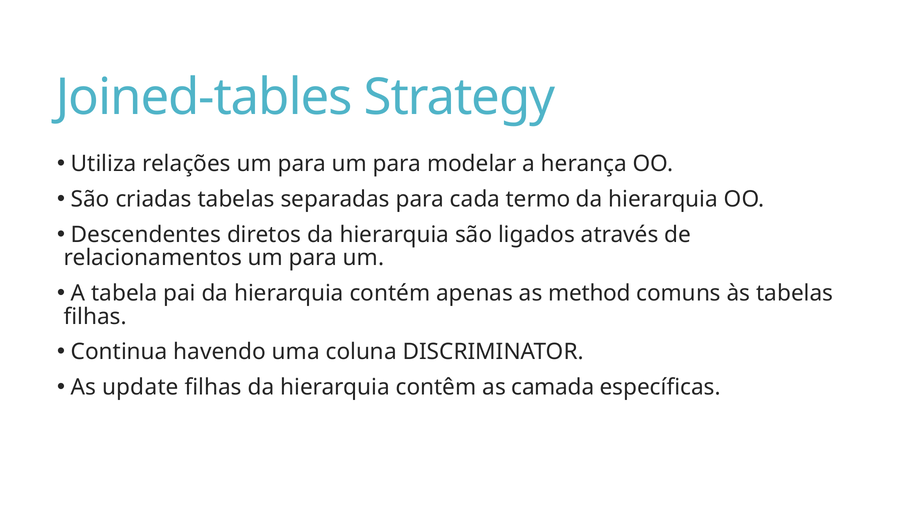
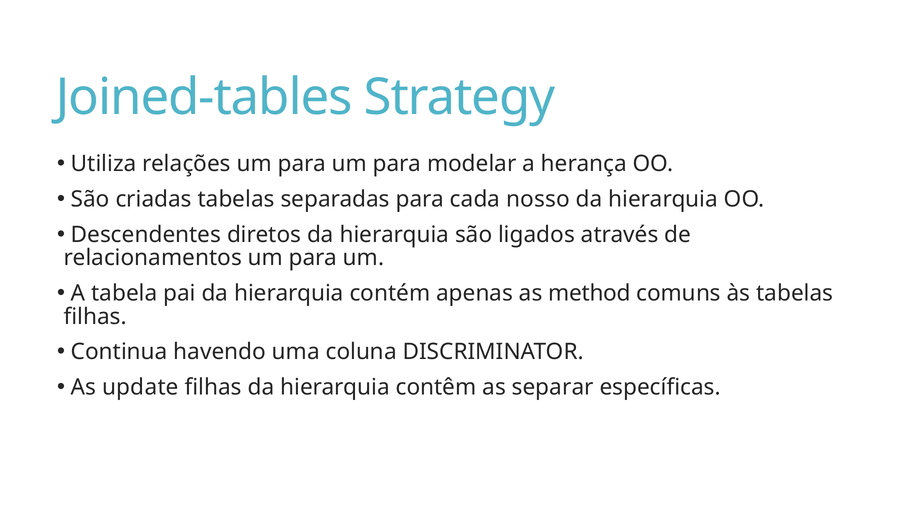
termo: termo -> nosso
camada: camada -> separar
